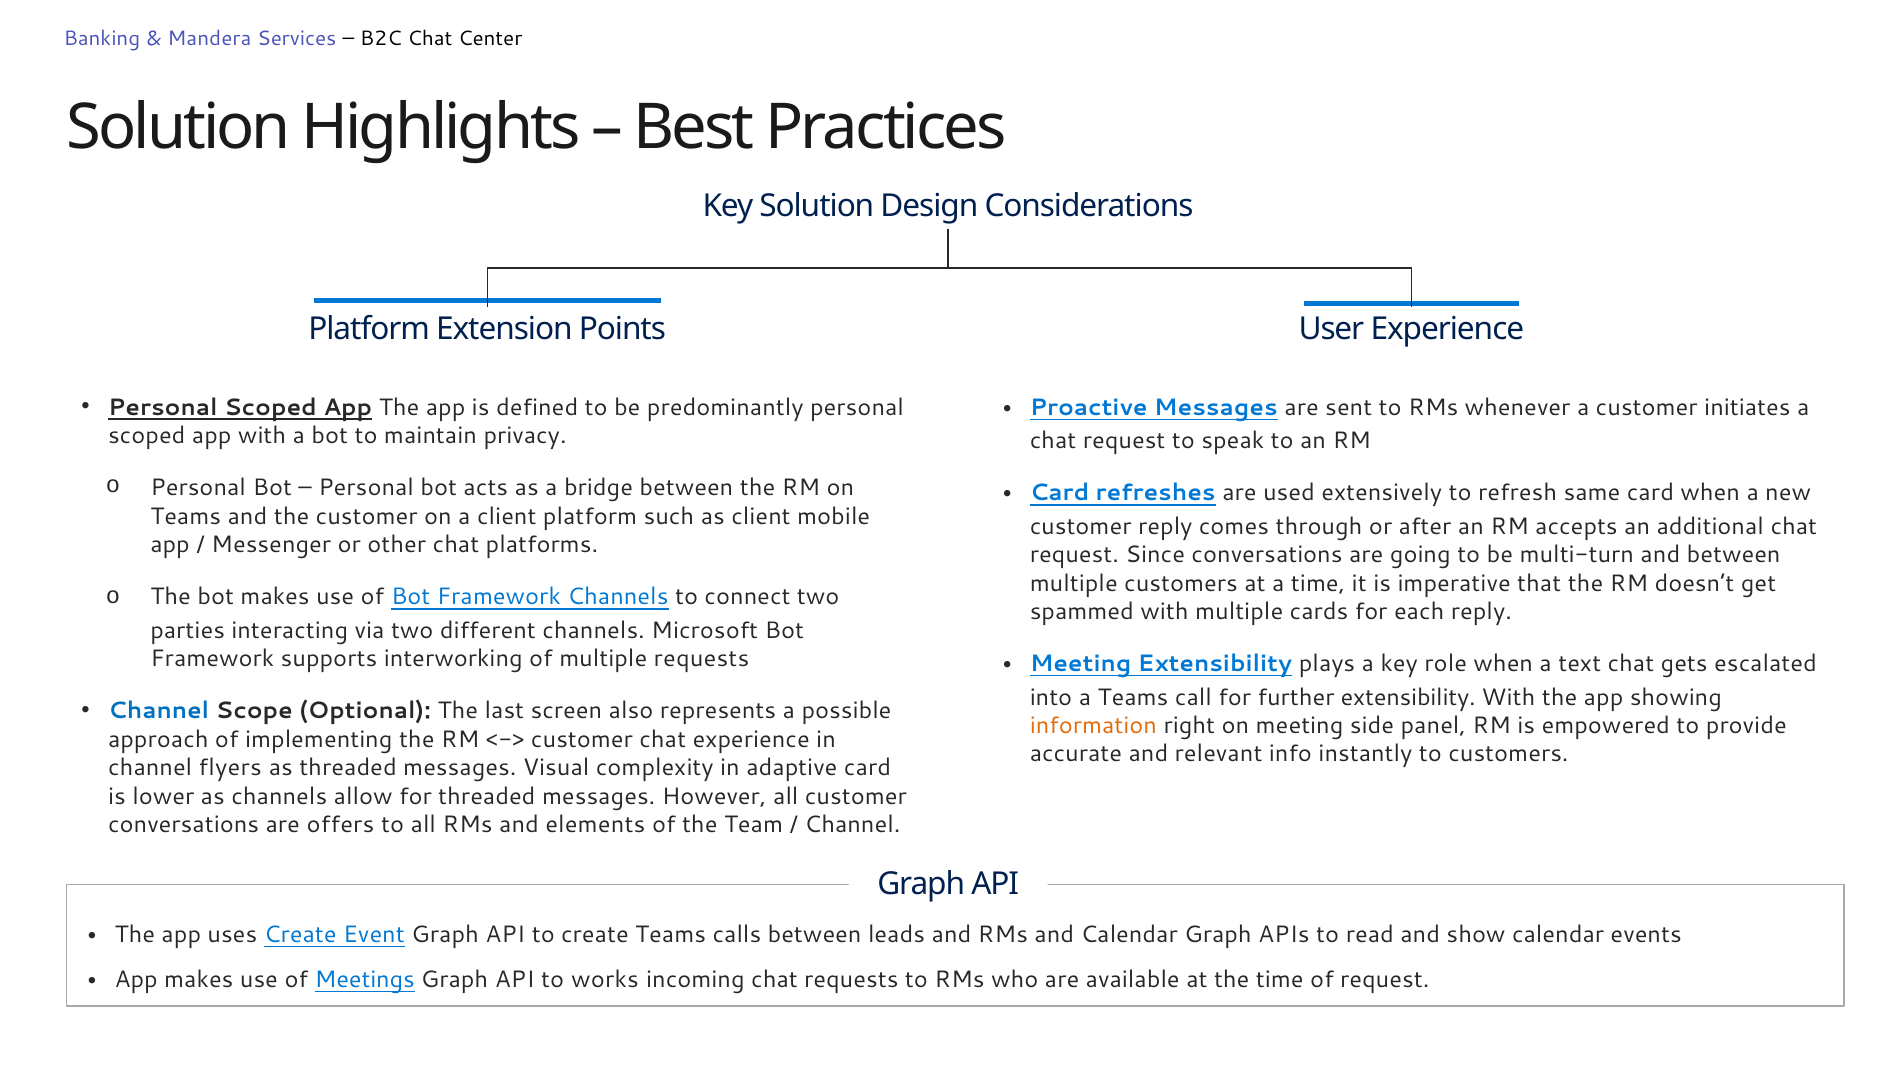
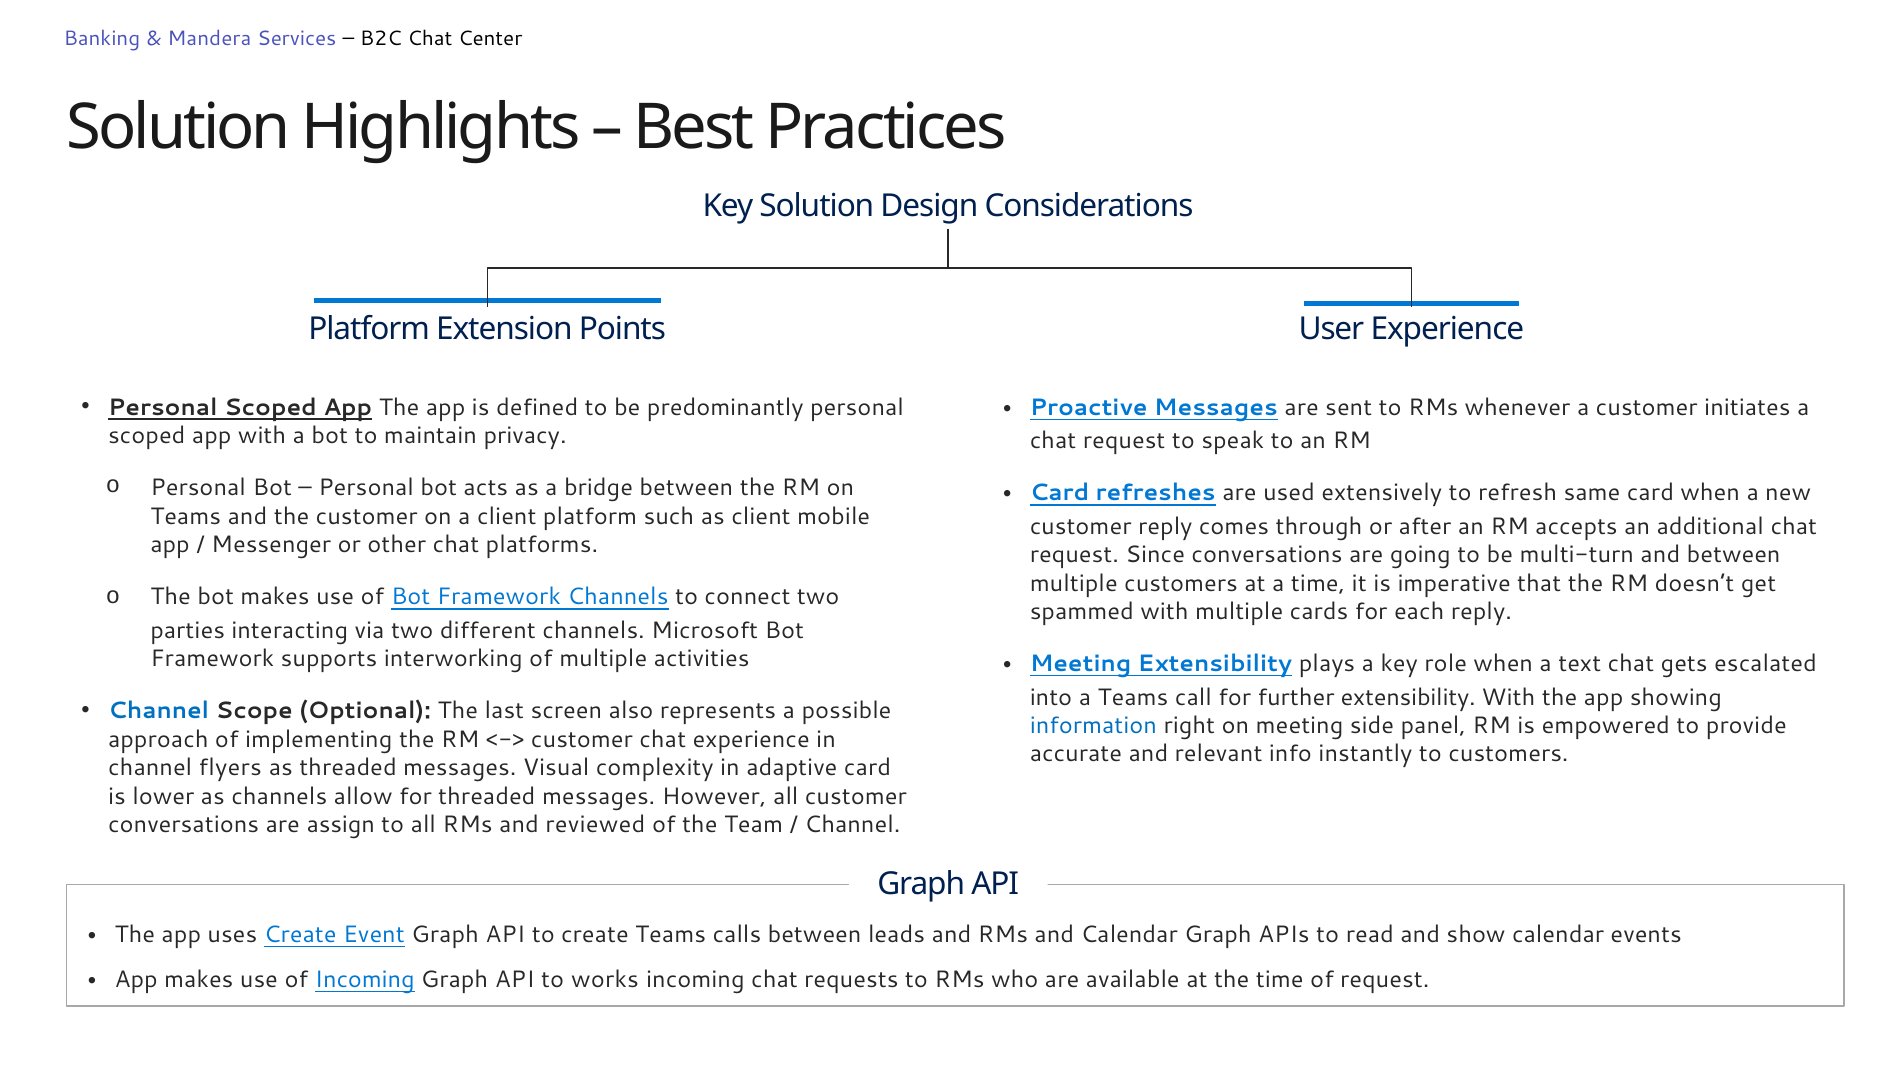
multiple requests: requests -> activities
information colour: orange -> blue
offers: offers -> assign
elements: elements -> reviewed
of Meetings: Meetings -> Incoming
